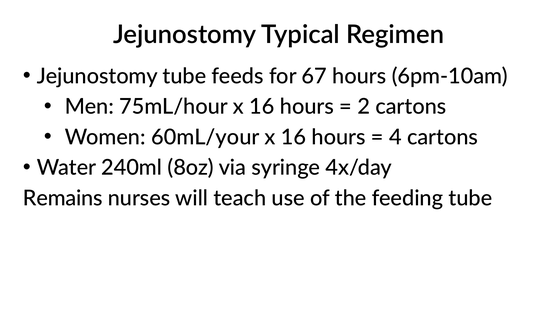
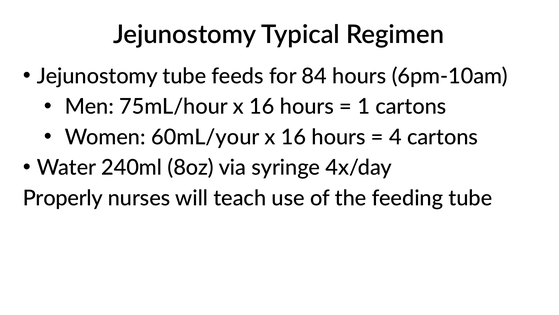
67: 67 -> 84
2: 2 -> 1
Remains: Remains -> Properly
